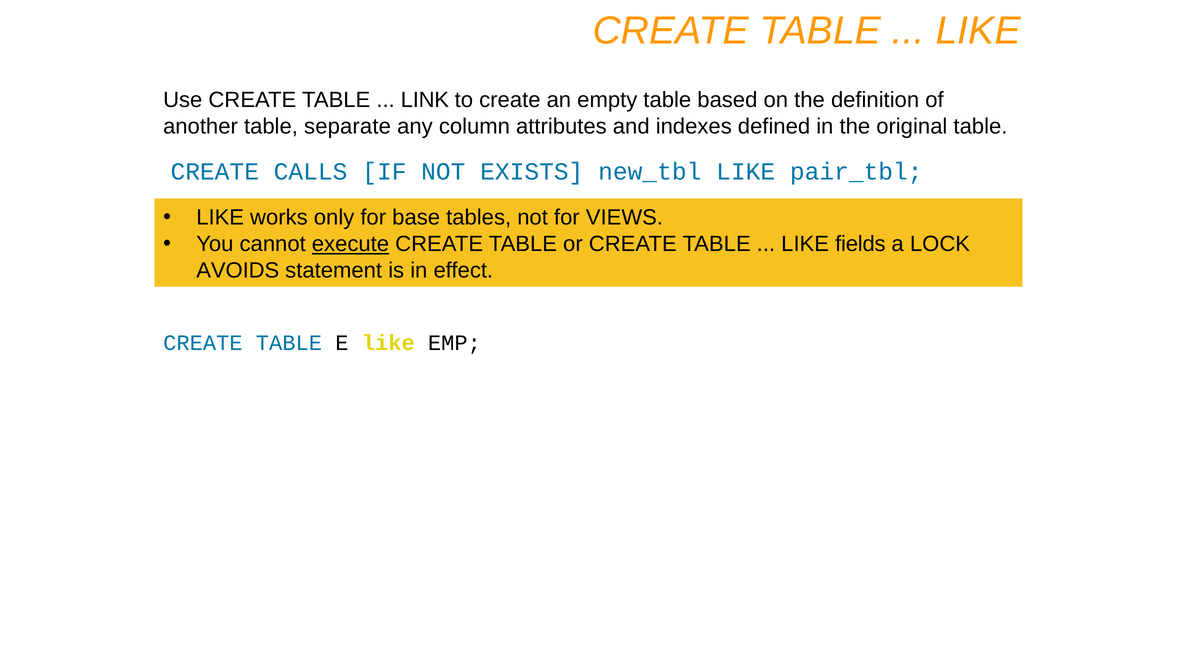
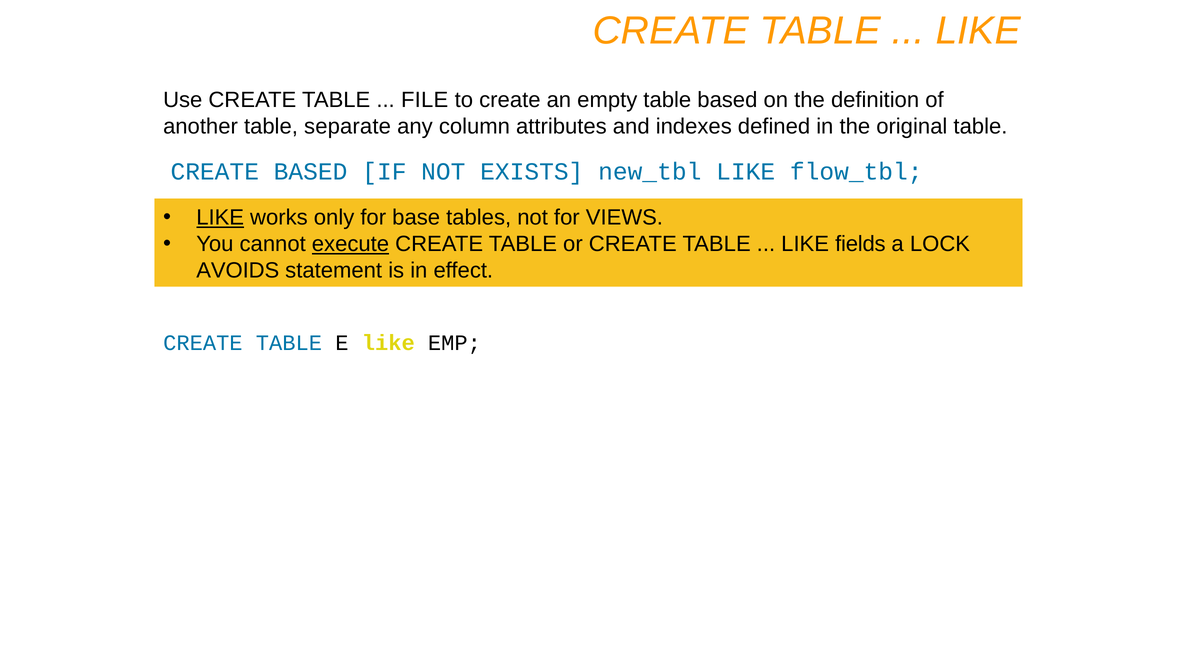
LINK: LINK -> FILE
CREATE CALLS: CALLS -> BASED
pair_tbl: pair_tbl -> flow_tbl
LIKE at (220, 218) underline: none -> present
